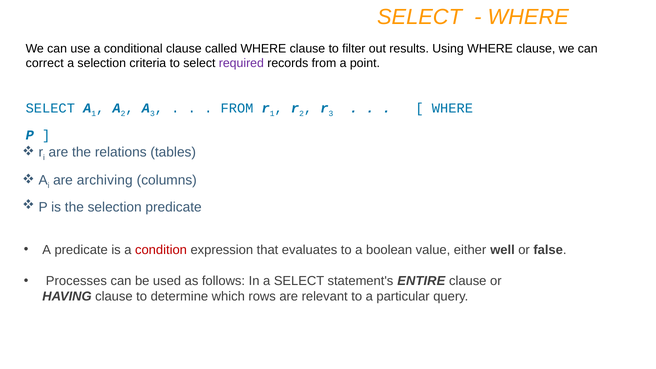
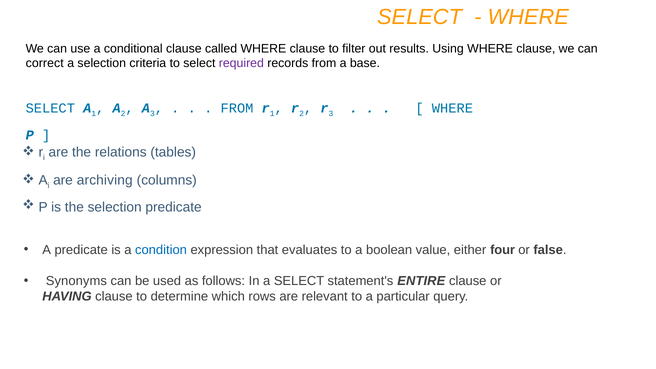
point: point -> base
condition colour: red -> blue
well: well -> four
Processes: Processes -> Synonyms
